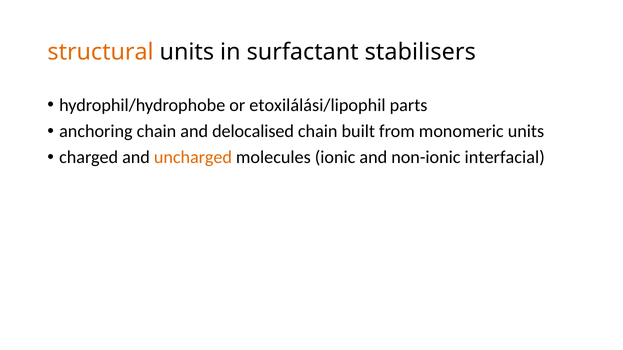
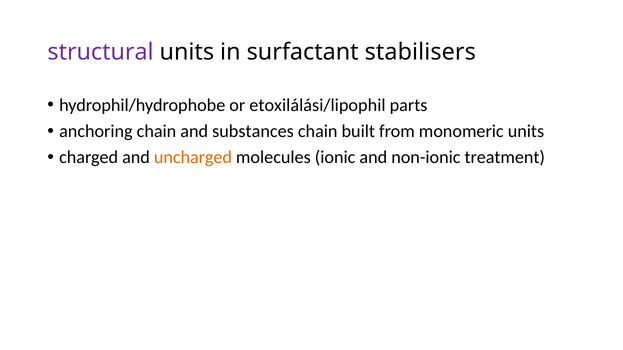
structural colour: orange -> purple
delocalised: delocalised -> substances
interfacial: interfacial -> treatment
